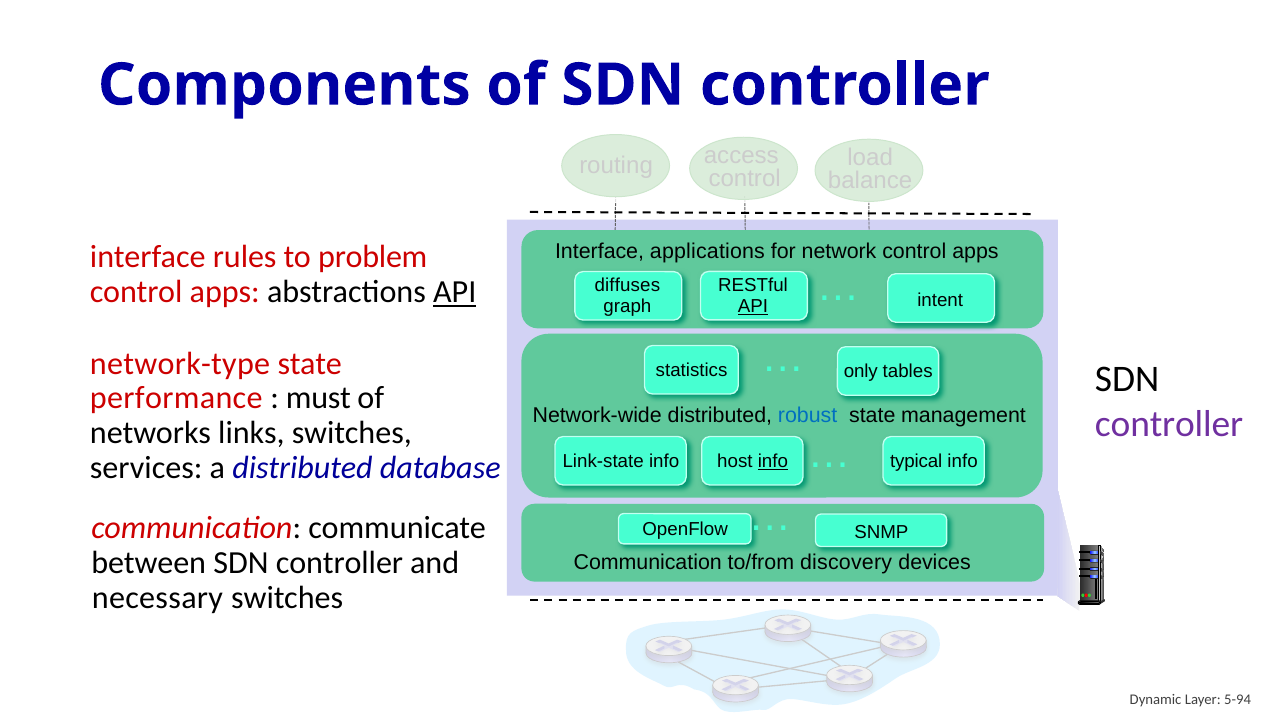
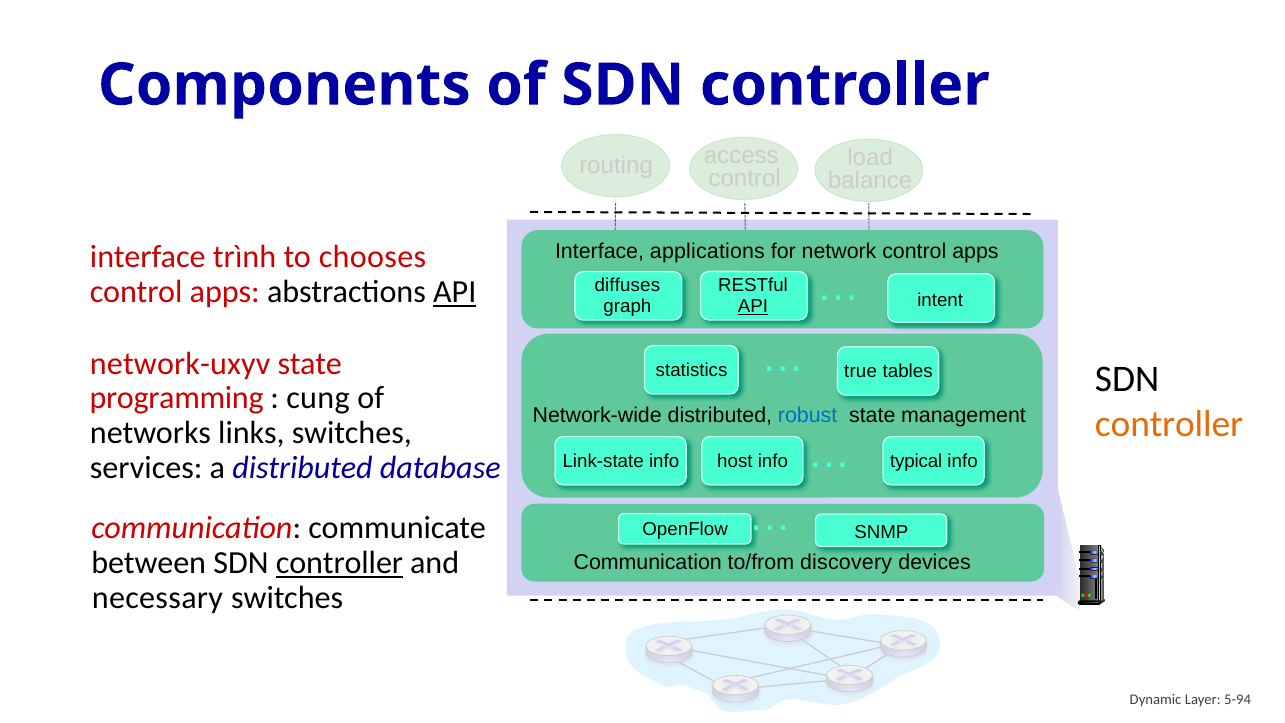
rules: rules -> trình
problem: problem -> chooses
network-type: network-type -> network-uxyv
only: only -> true
performance: performance -> programming
must: must -> cung
controller at (1169, 424) colour: purple -> orange
info at (773, 461) underline: present -> none
controller at (339, 563) underline: none -> present
